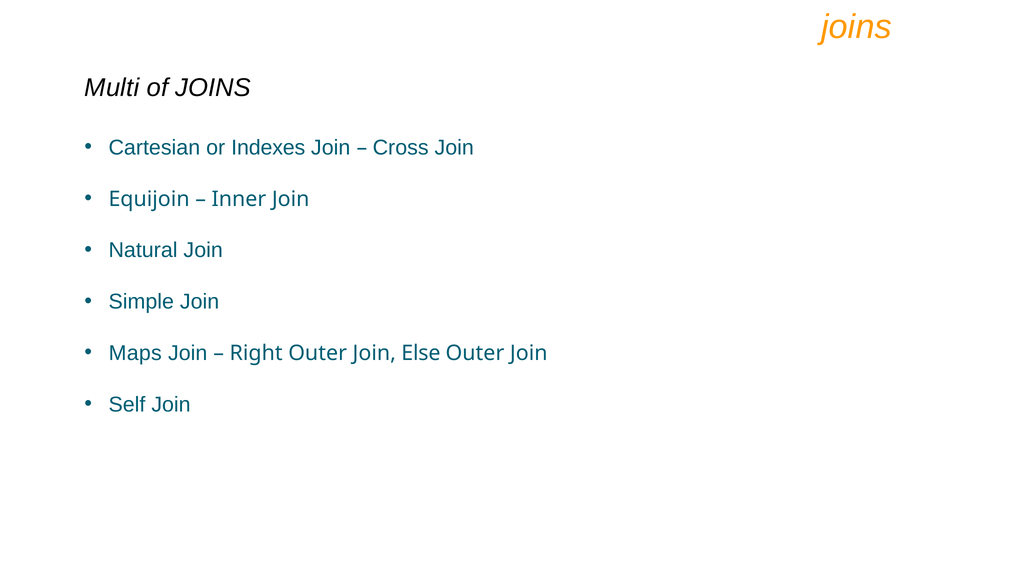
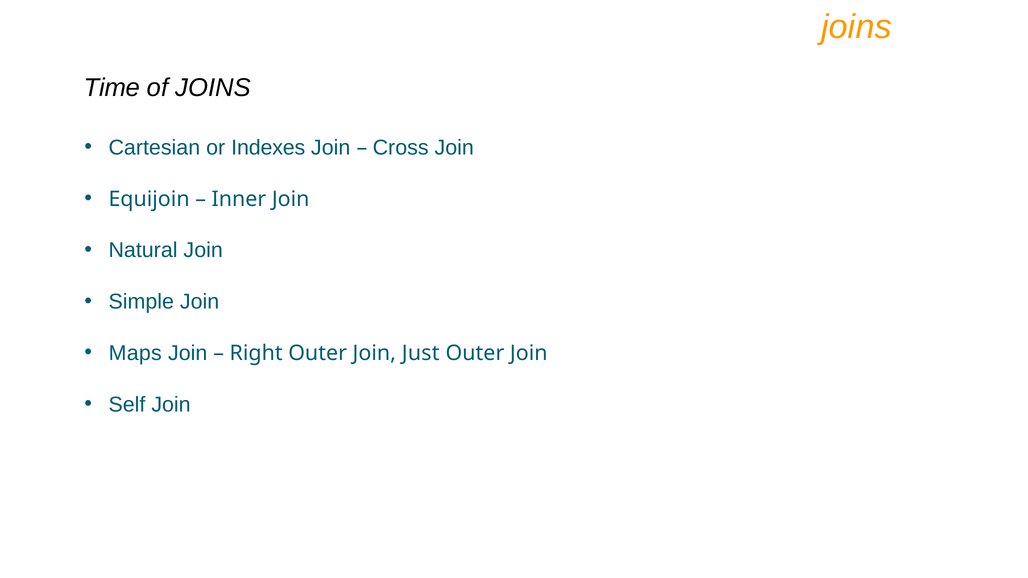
Multi: Multi -> Time
Else: Else -> Just
